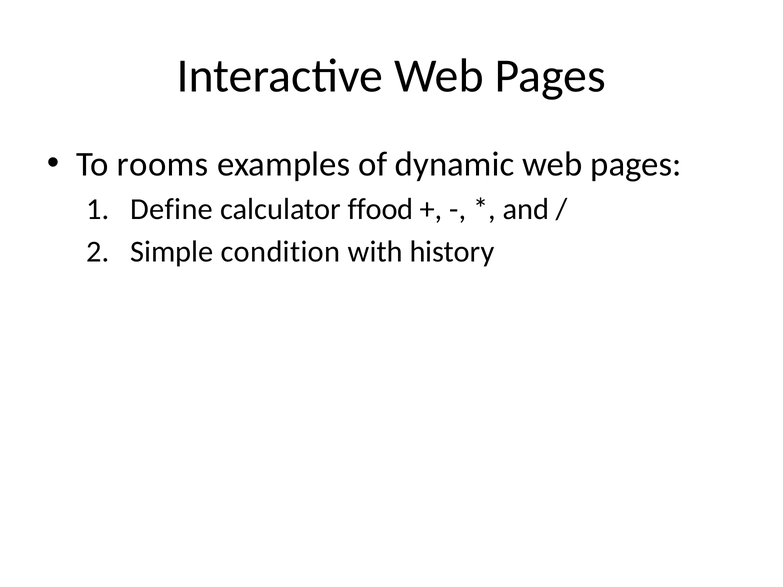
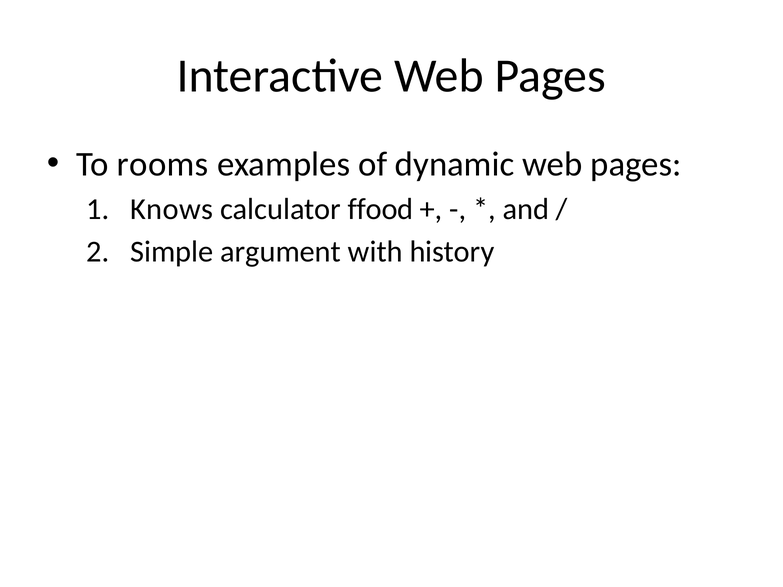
Define: Define -> Knows
condition: condition -> argument
